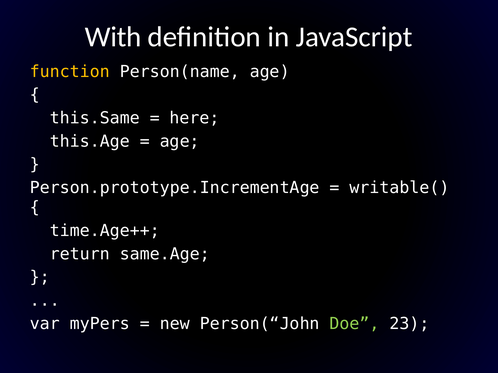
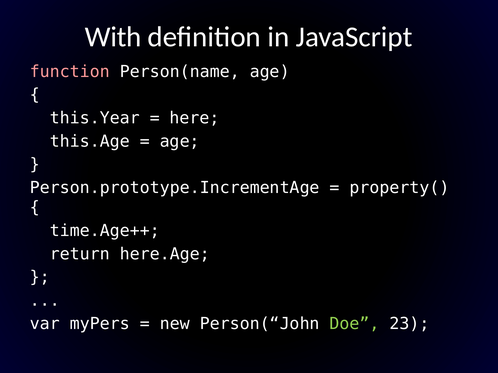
function colour: yellow -> pink
this.Same: this.Same -> this.Year
writable(: writable( -> property(
same.Age: same.Age -> here.Age
